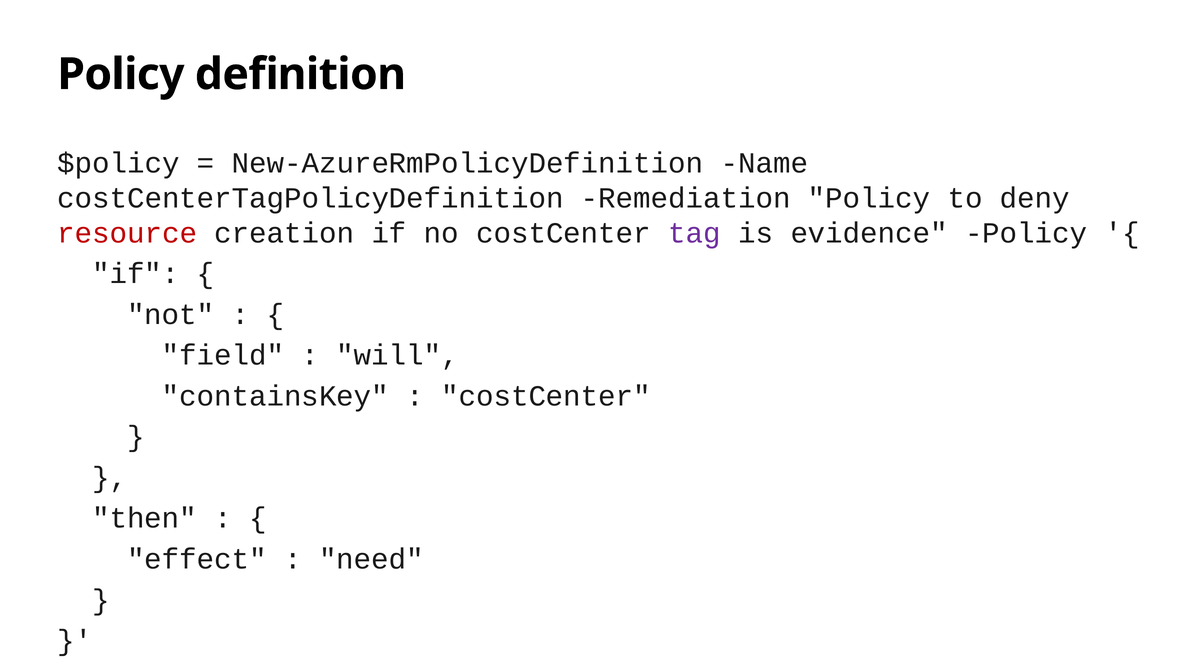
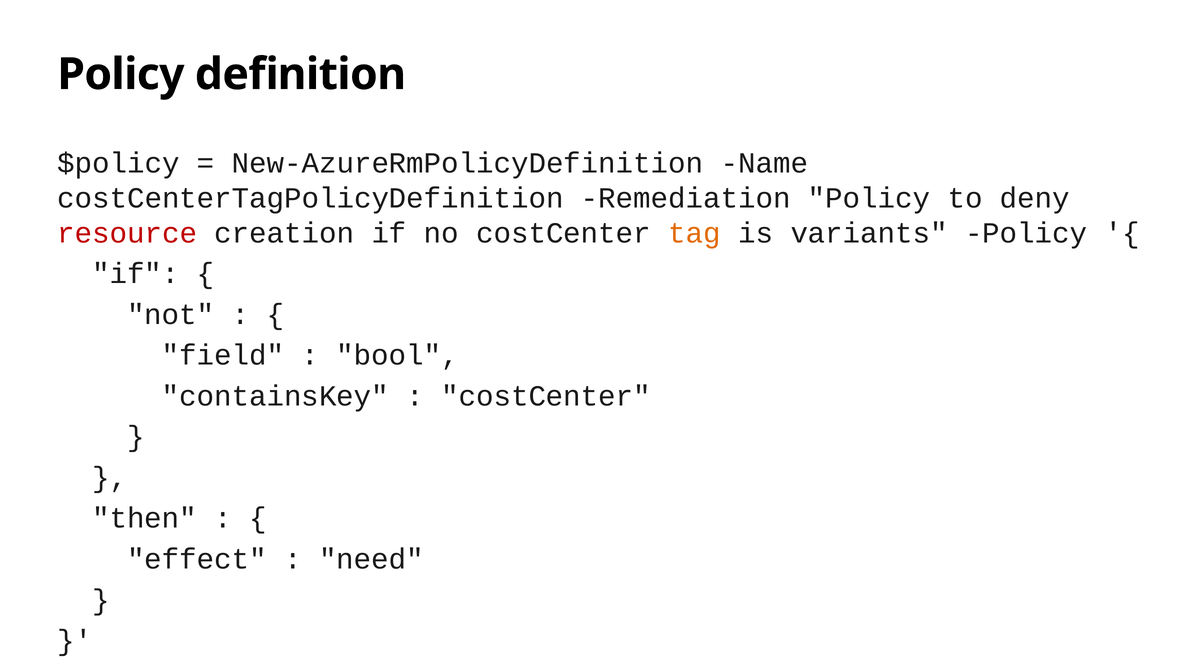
tag colour: purple -> orange
evidence: evidence -> variants
will: will -> bool
